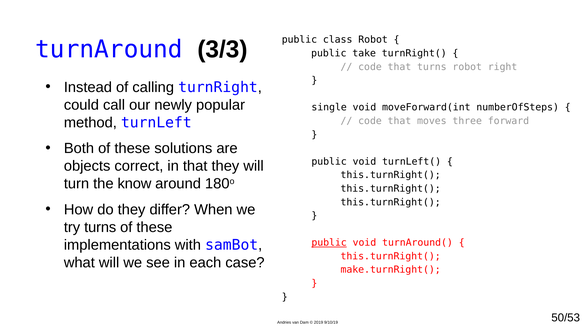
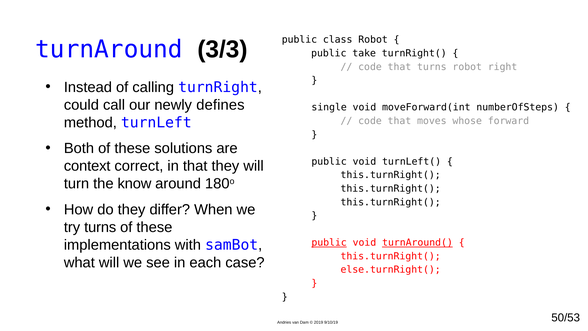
popular: popular -> defines
three: three -> whose
objects: objects -> context
turnAround( underline: none -> present
make.turnRight(: make.turnRight( -> else.turnRight(
